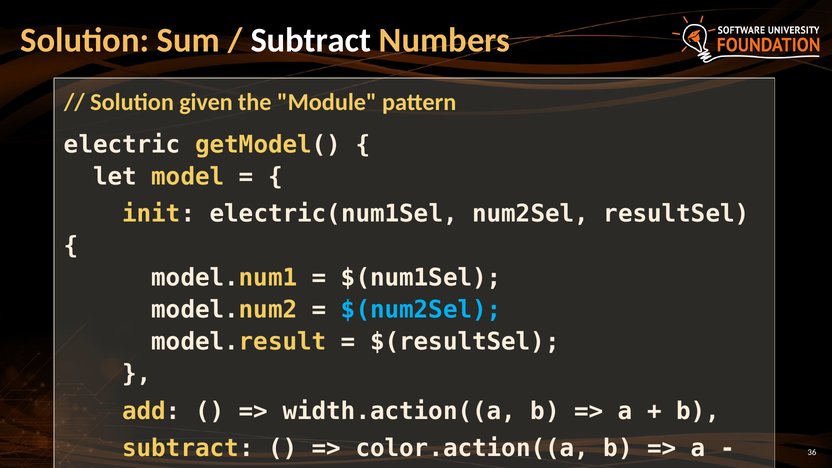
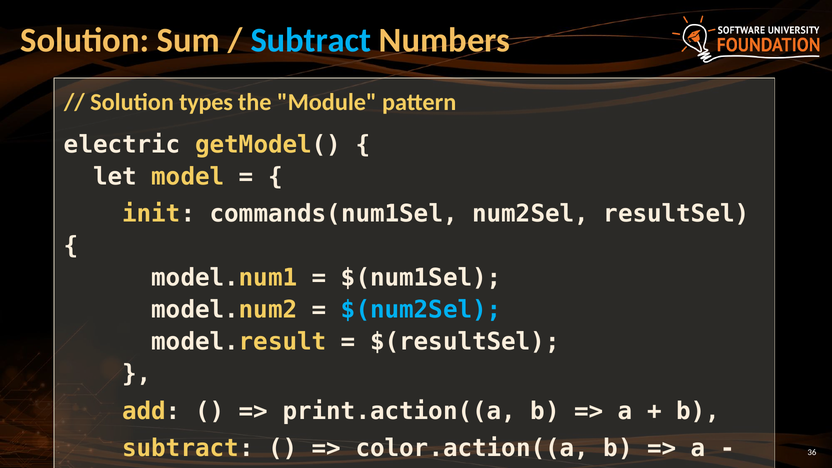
Subtract at (311, 40) colour: white -> light blue
given: given -> types
electric(num1Sel: electric(num1Sel -> commands(num1Sel
width.action((a: width.action((a -> print.action((a
